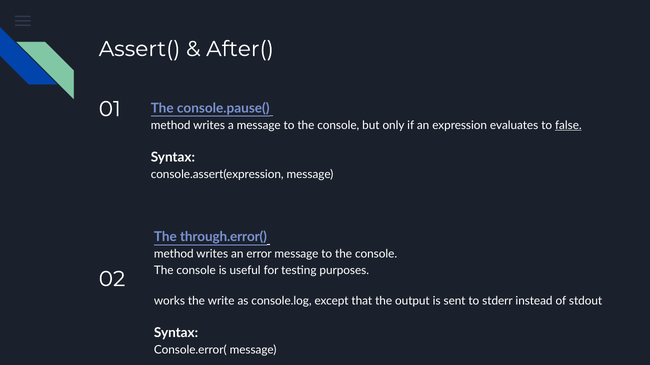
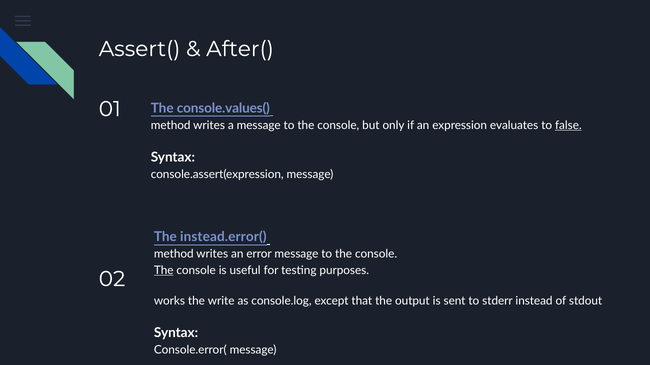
console.pause(: console.pause( -> console.values(
through.error(: through.error( -> instead.error(
The at (164, 271) underline: none -> present
